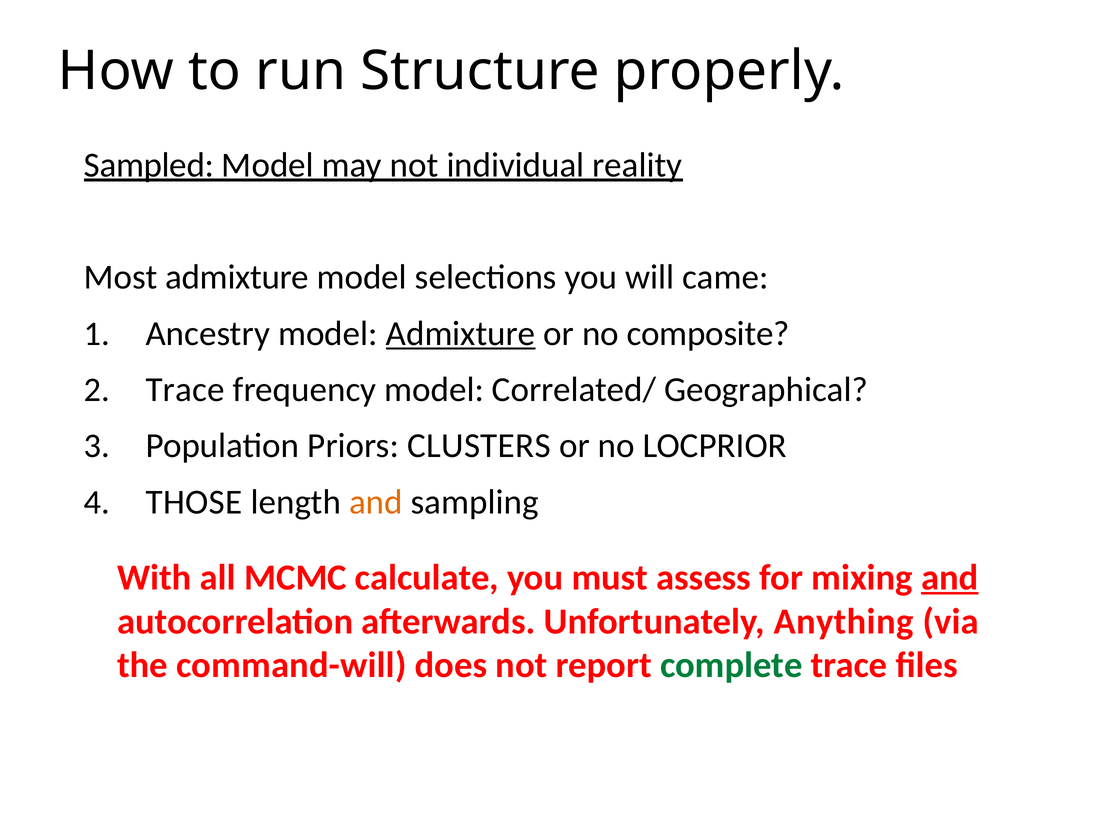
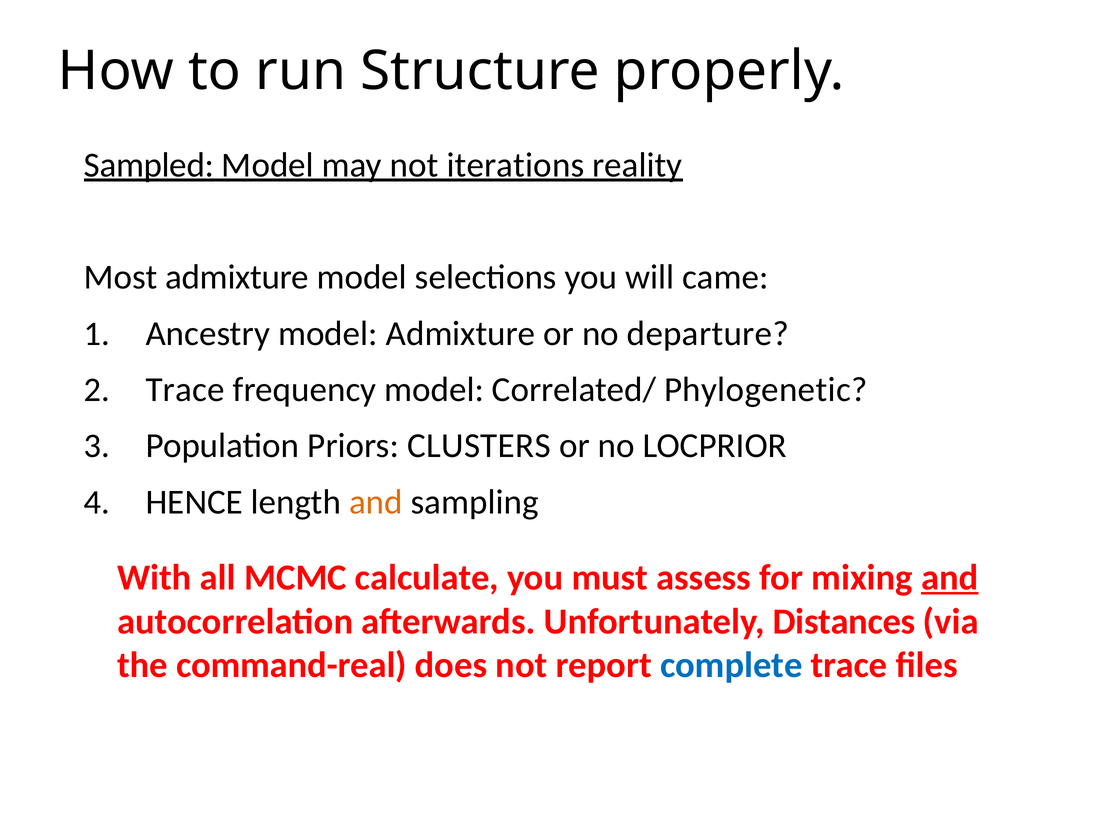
individual: individual -> iterations
Admixture at (461, 334) underline: present -> none
composite: composite -> departure
Geographical: Geographical -> Phylogenetic
THOSE: THOSE -> HENCE
Anything: Anything -> Distances
command-will: command-will -> command-real
complete colour: green -> blue
